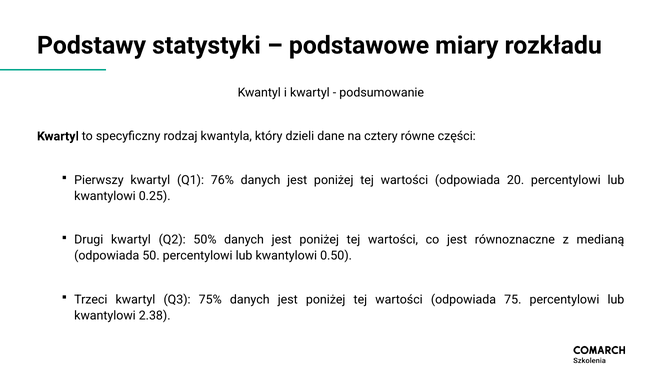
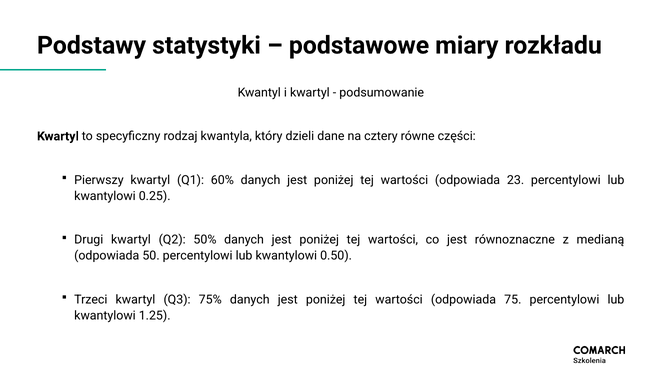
76%: 76% -> 60%
20: 20 -> 23
2.38: 2.38 -> 1.25
